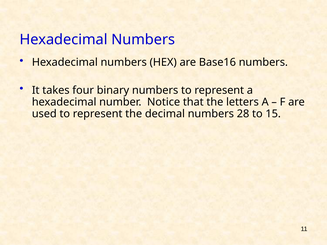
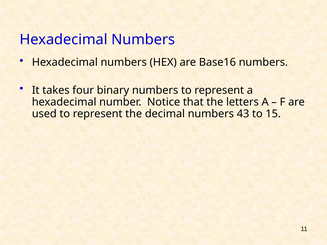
28: 28 -> 43
